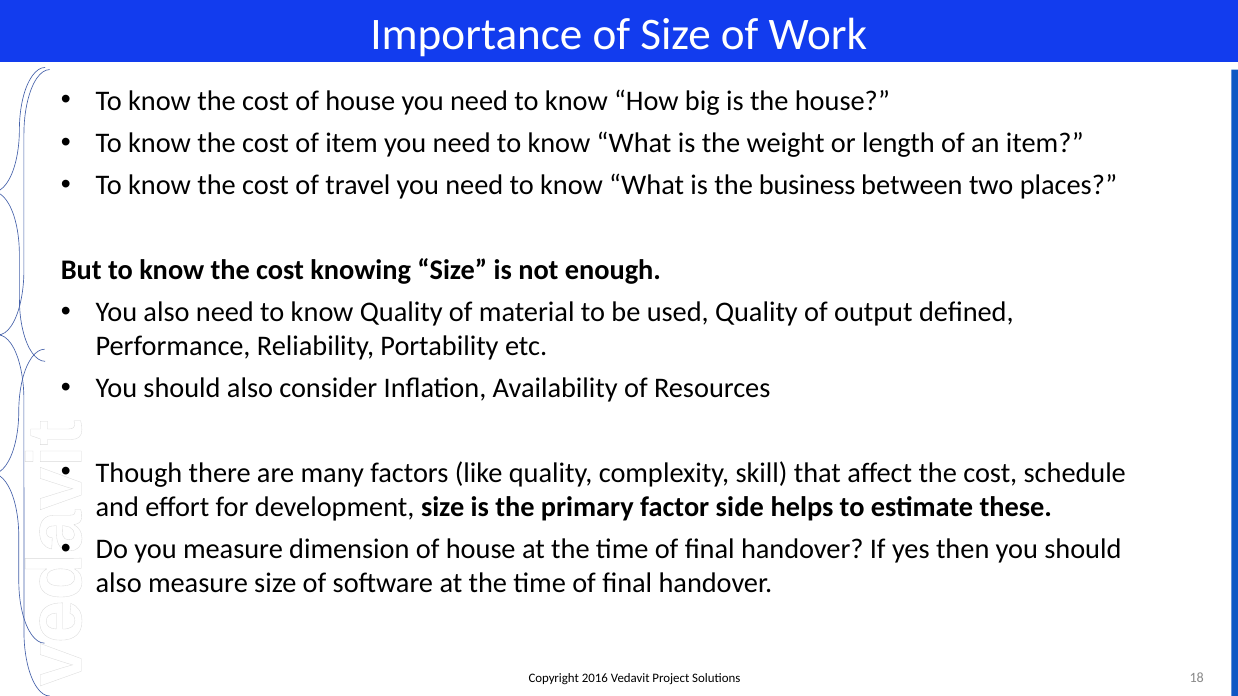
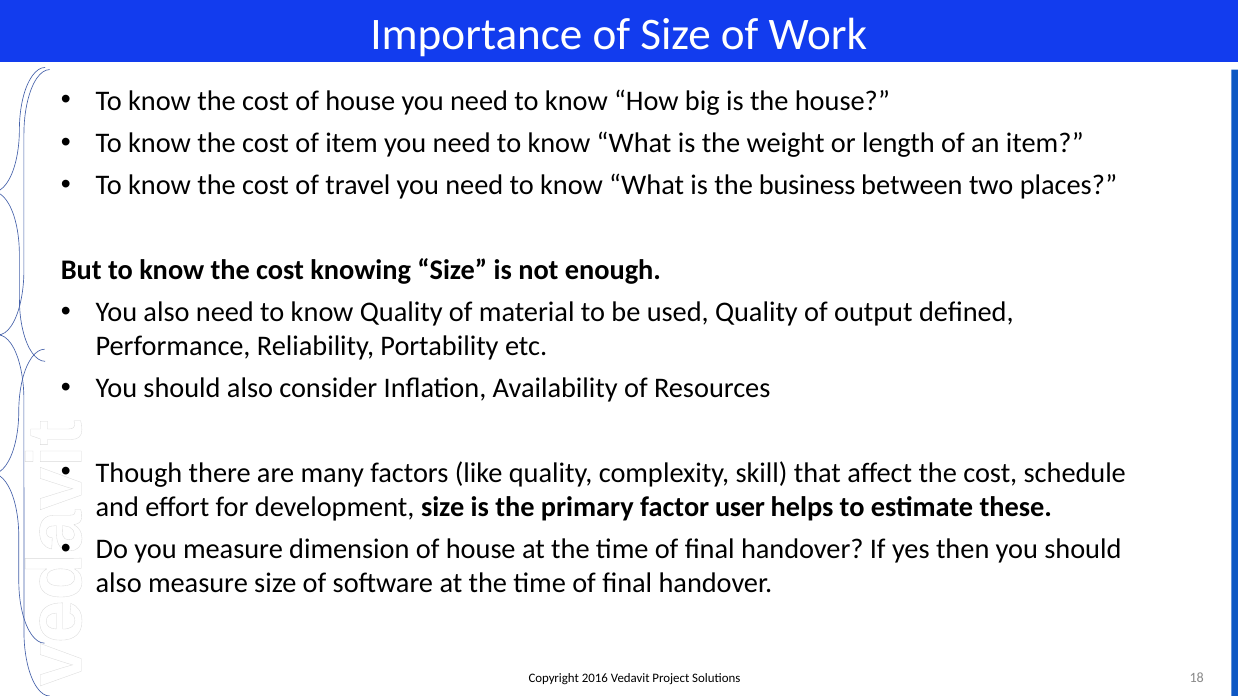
side: side -> user
